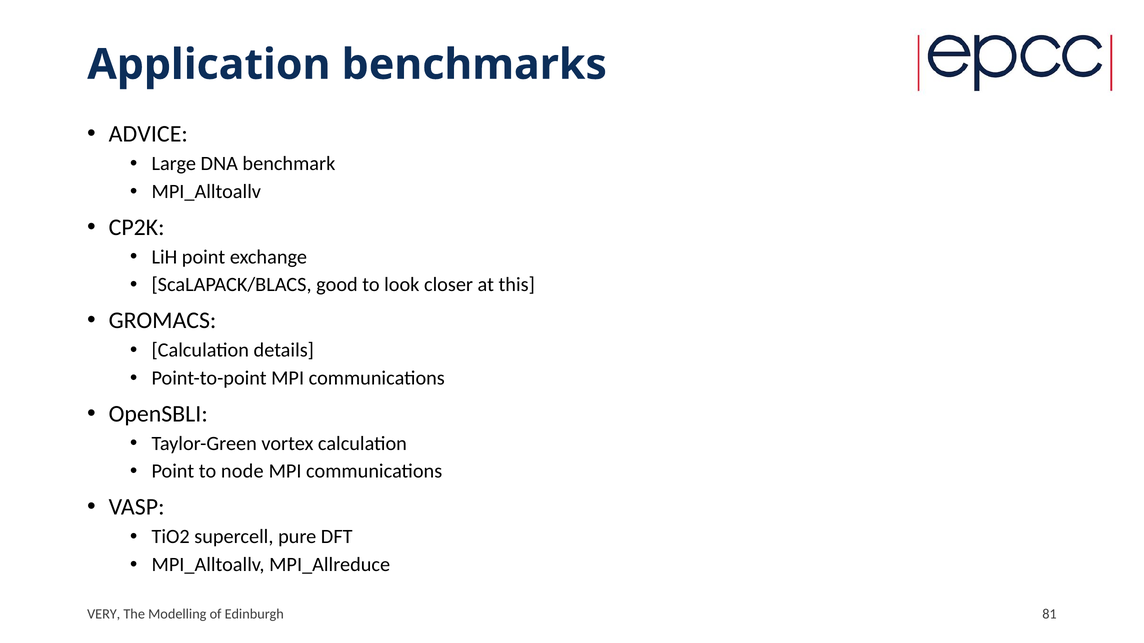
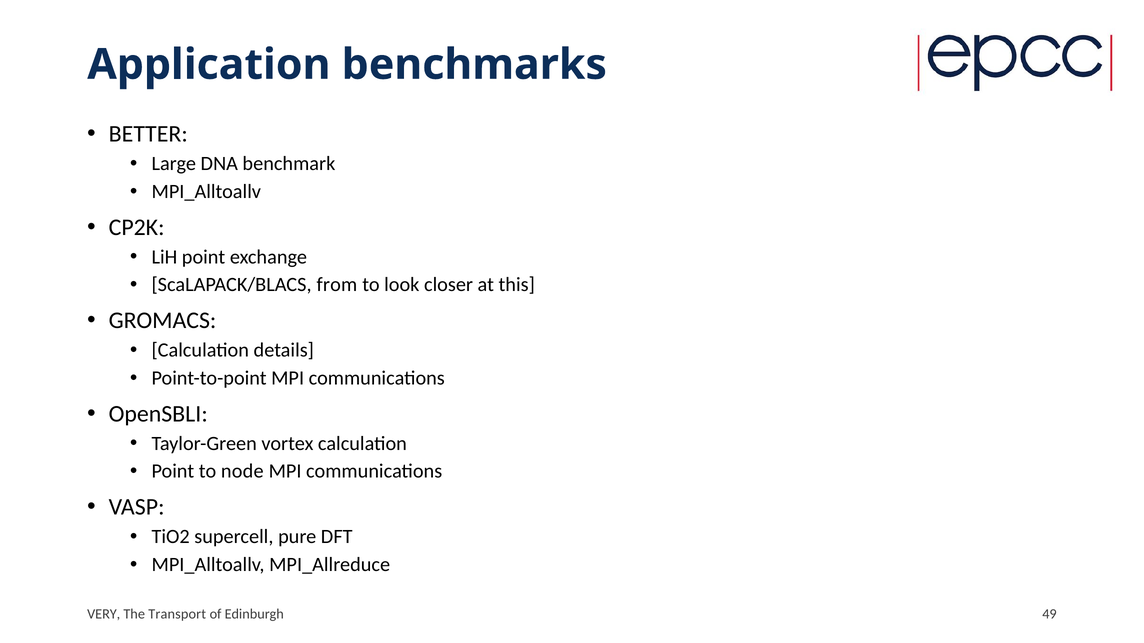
ADVICE: ADVICE -> BETTER
good: good -> from
Modelling: Modelling -> Transport
81: 81 -> 49
